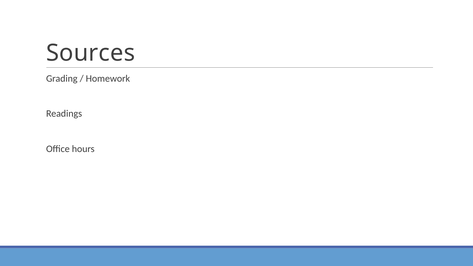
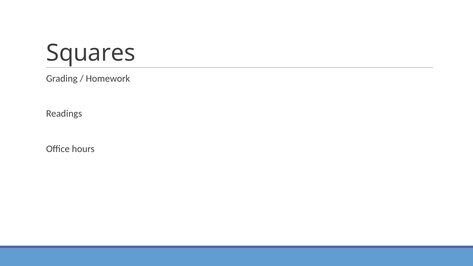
Sources: Sources -> Squares
